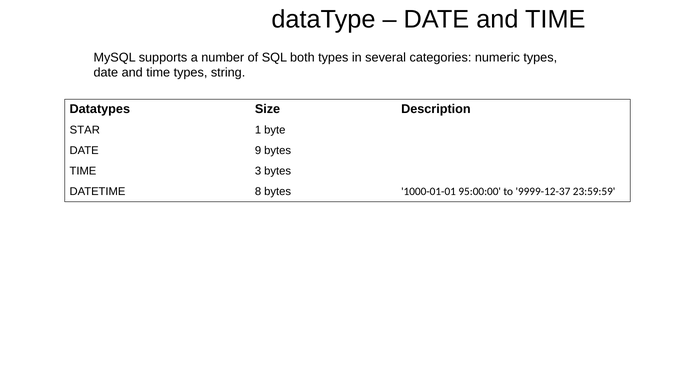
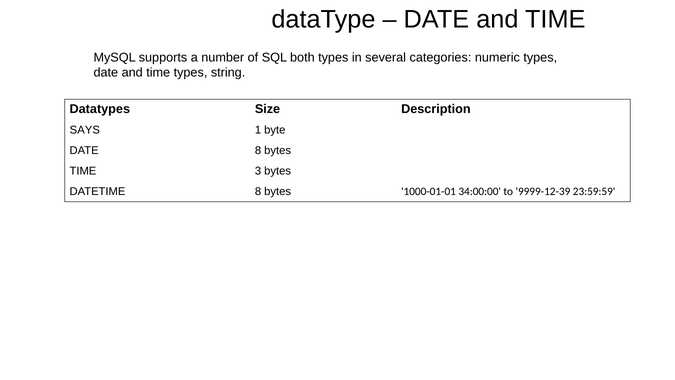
STAR: STAR -> SAYS
DATE 9: 9 -> 8
95:00:00: 95:00:00 -> 34:00:00
9999-12-37: 9999-12-37 -> 9999-12-39
